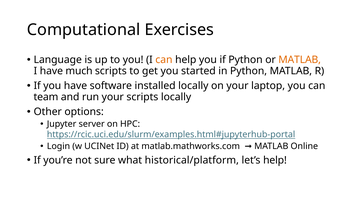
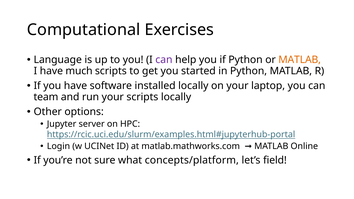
can at (164, 60) colour: orange -> purple
historical/platform: historical/platform -> concepts/platform
let’s help: help -> field
